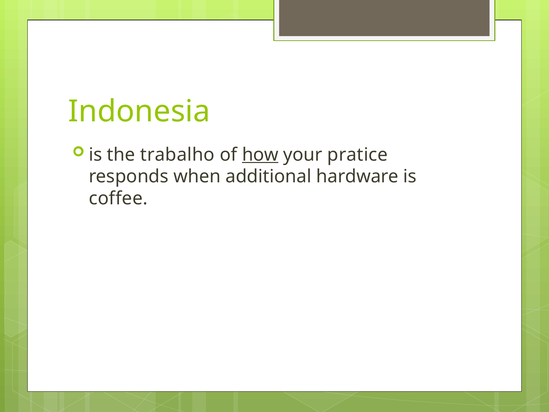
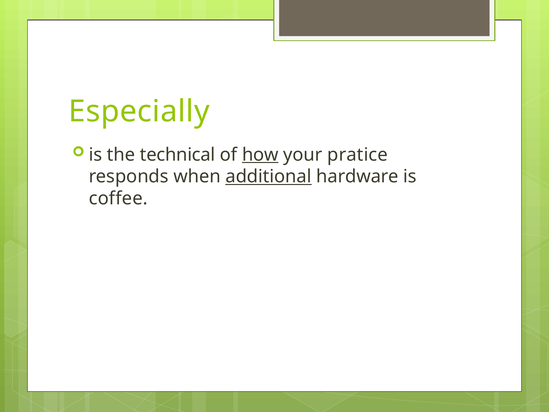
Indonesia: Indonesia -> Especially
trabalho: trabalho -> technical
additional underline: none -> present
